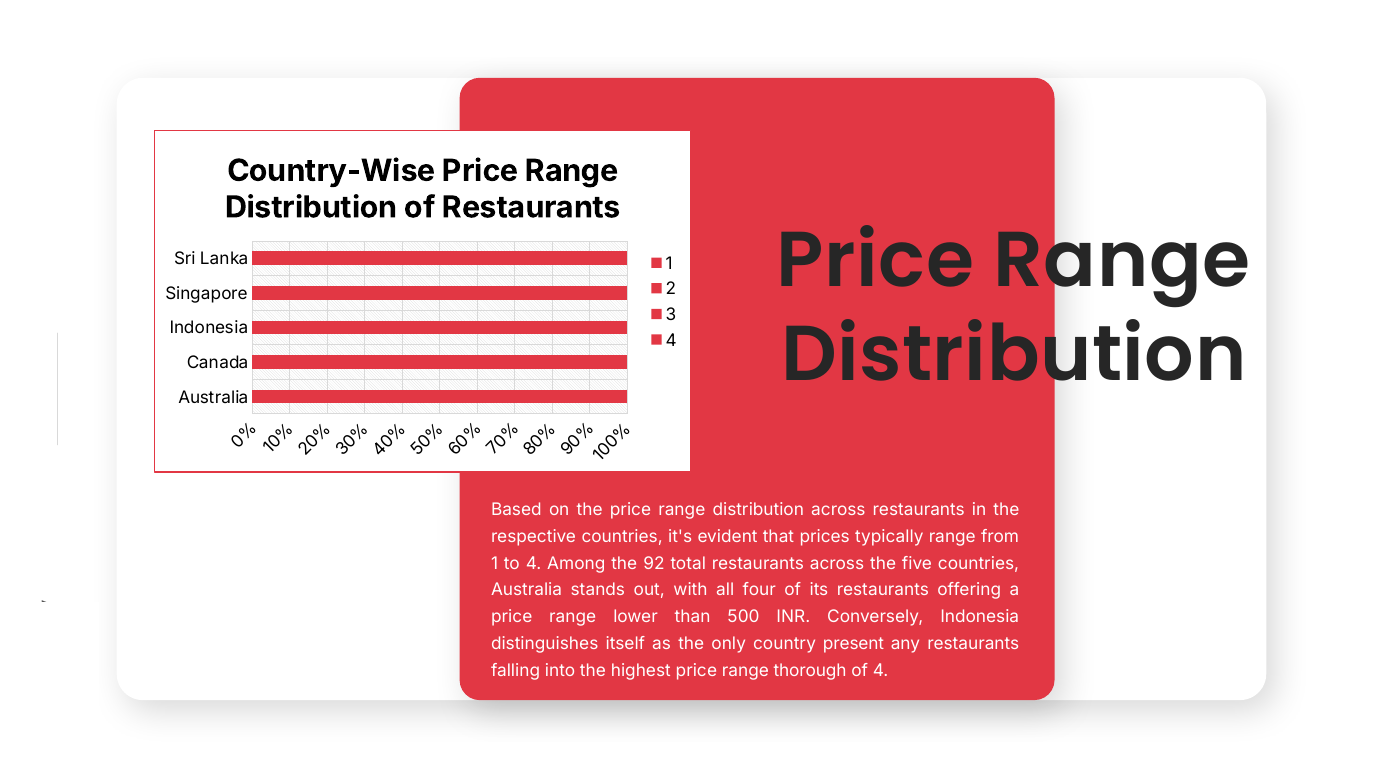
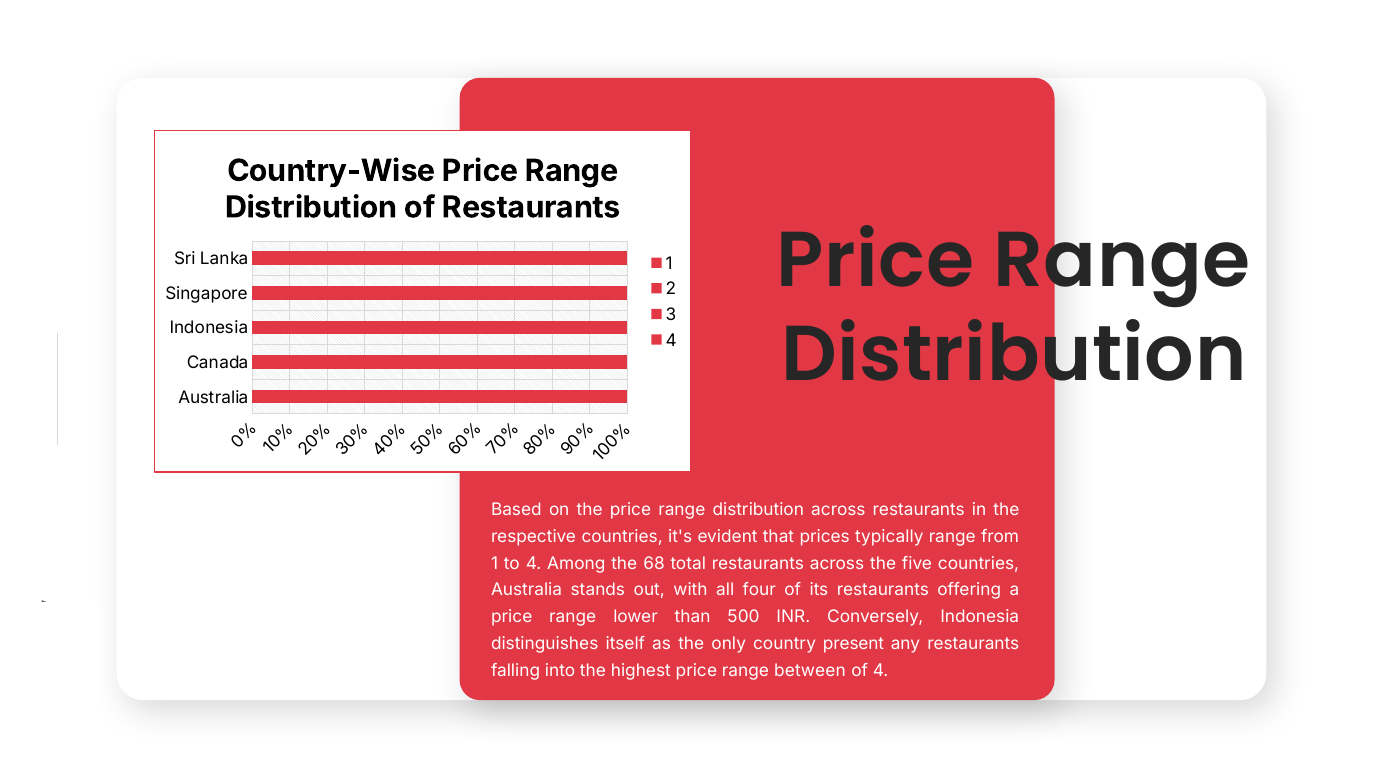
92: 92 -> 68
thorough: thorough -> between
